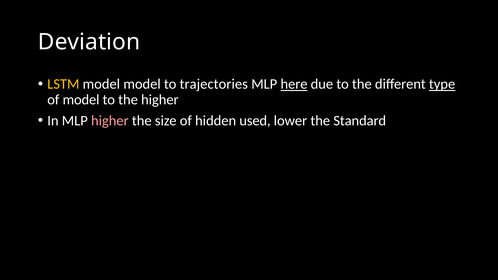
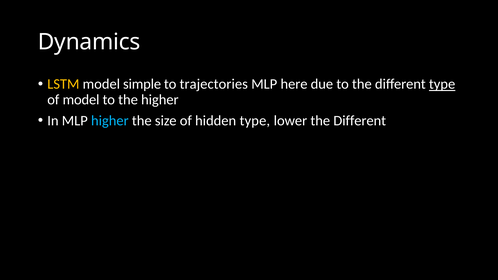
Deviation: Deviation -> Dynamics
model model: model -> simple
here underline: present -> none
higher at (110, 121) colour: pink -> light blue
hidden used: used -> type
lower the Standard: Standard -> Different
